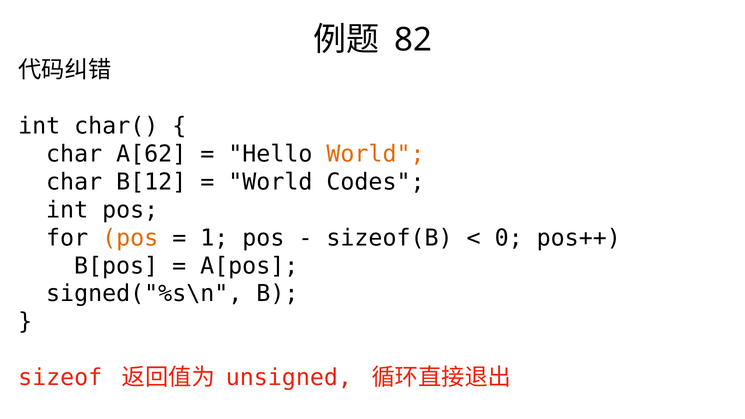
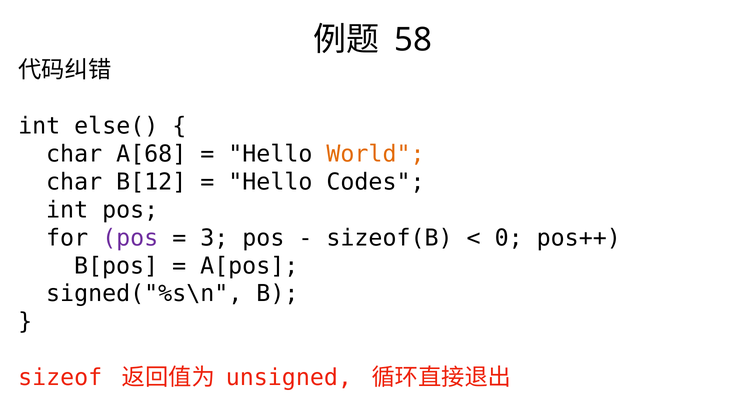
82: 82 -> 58
char(: char( -> else(
A[62: A[62 -> A[68
World at (270, 182): World -> Hello
pos at (130, 238) colour: orange -> purple
1: 1 -> 3
